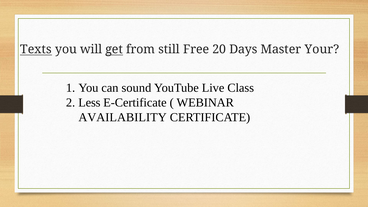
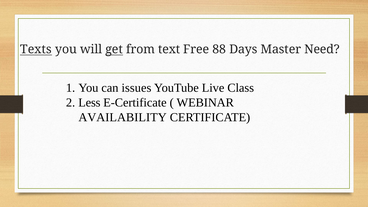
still: still -> text
20: 20 -> 88
Your: Your -> Need
sound: sound -> issues
